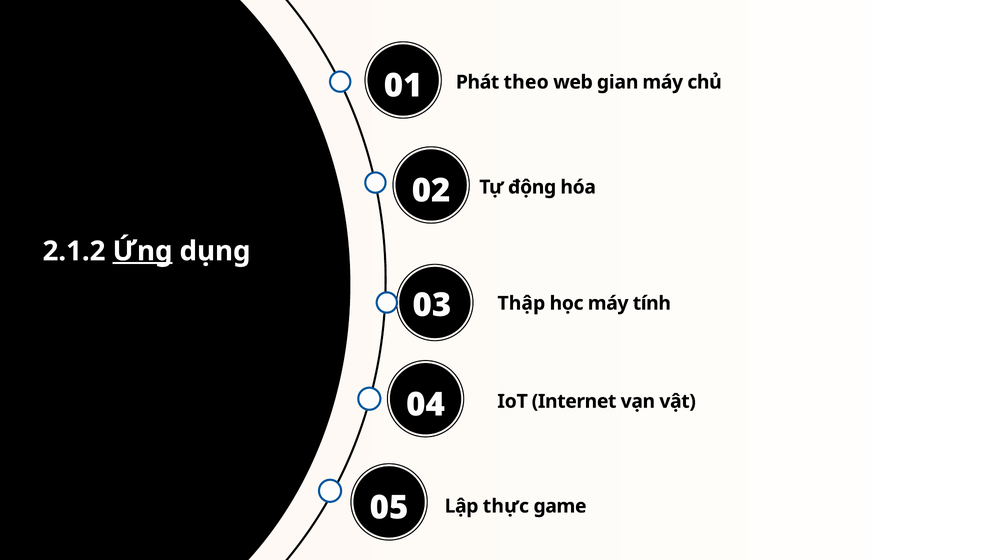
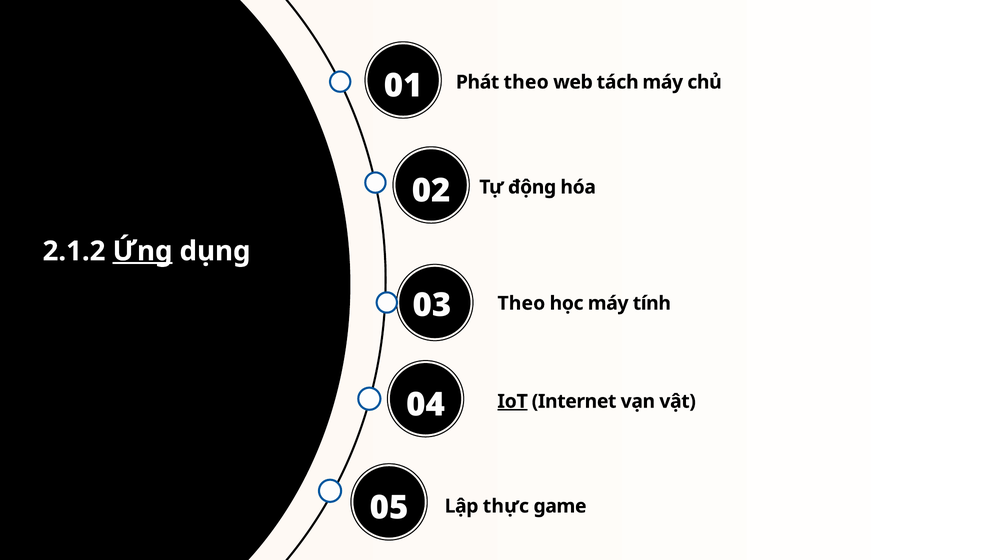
gian: gian -> tách
Thập at (521, 303): Thập -> Theo
IoT underline: none -> present
